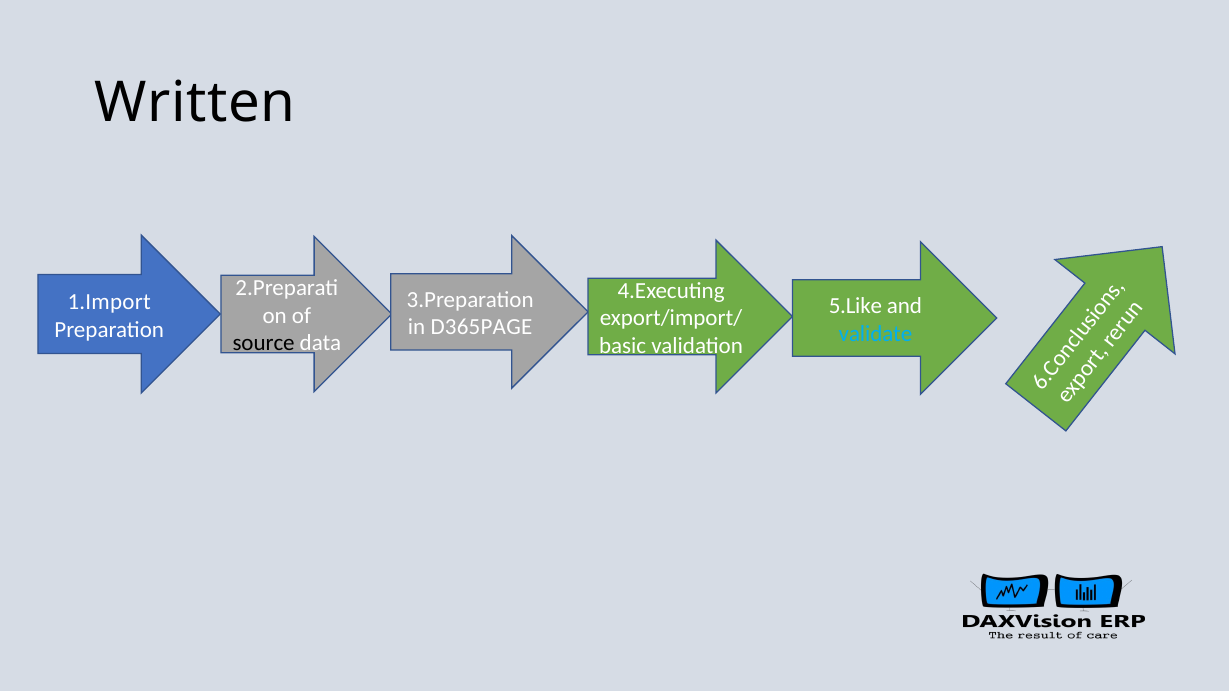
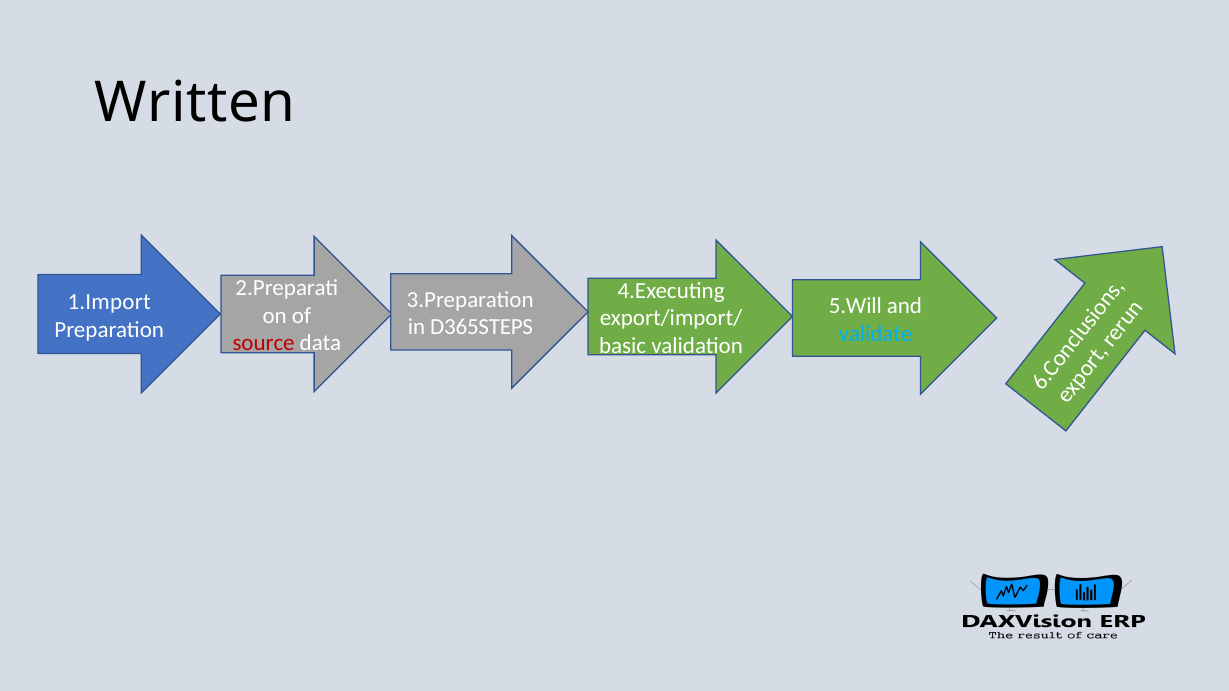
5.Like: 5.Like -> 5.Will
D365PAGE: D365PAGE -> D365STEPS
source colour: black -> red
